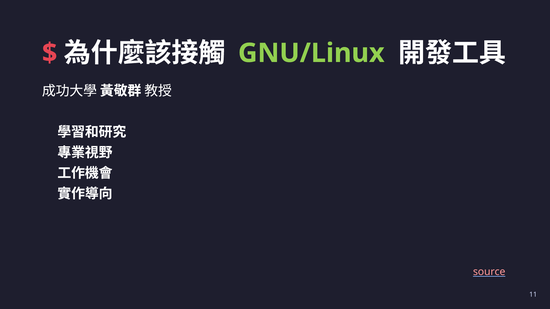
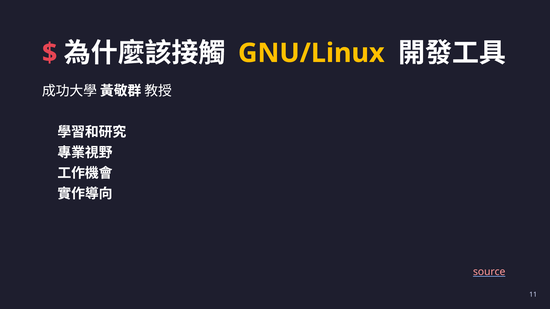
GNU/Linux colour: light green -> yellow
